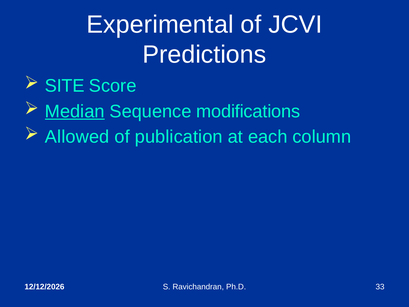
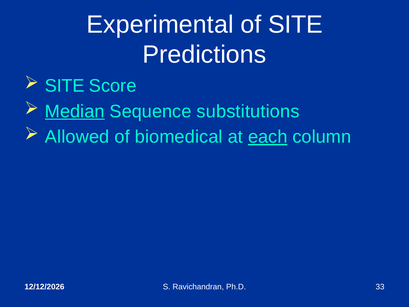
of JCVI: JCVI -> SITE
modifications: modifications -> substitutions
publication: publication -> biomedical
each underline: none -> present
